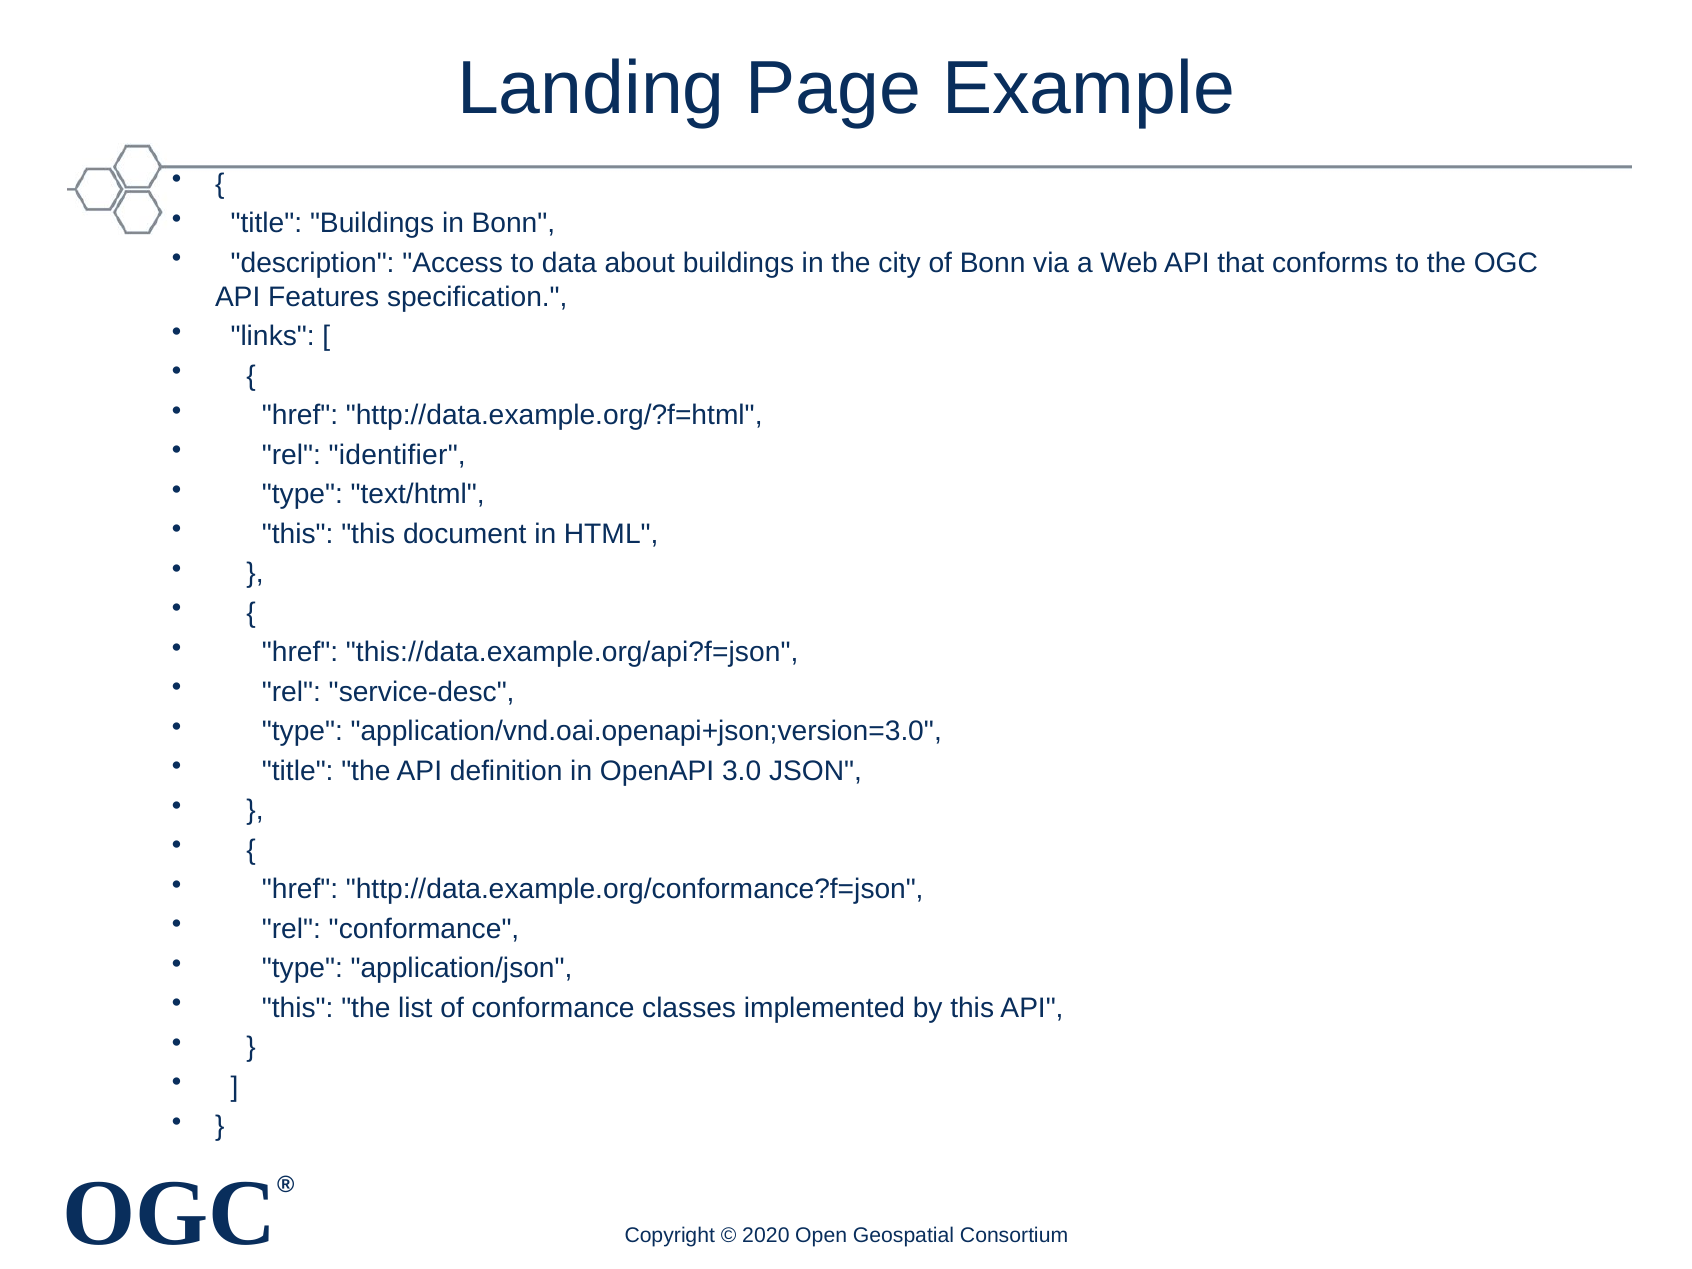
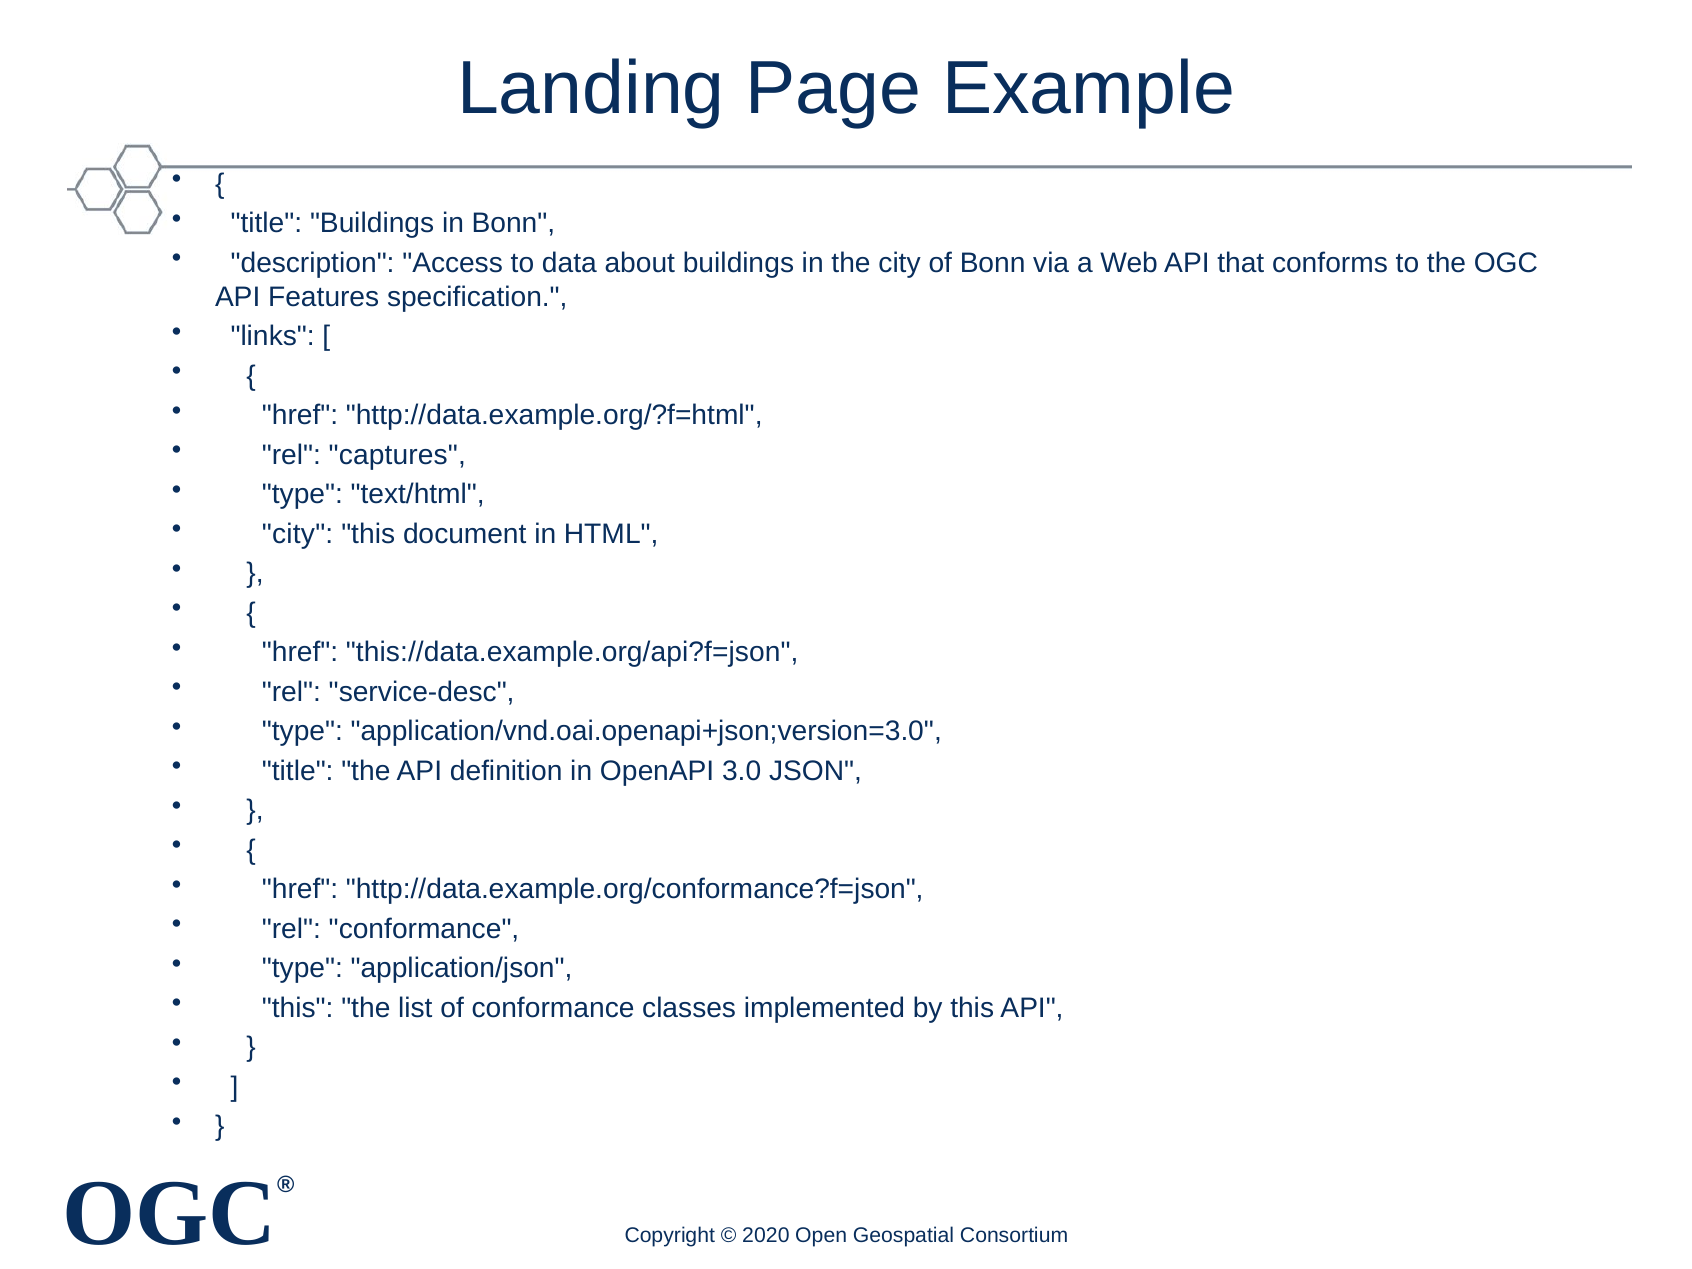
identifier: identifier -> captures
this at (298, 534): this -> city
